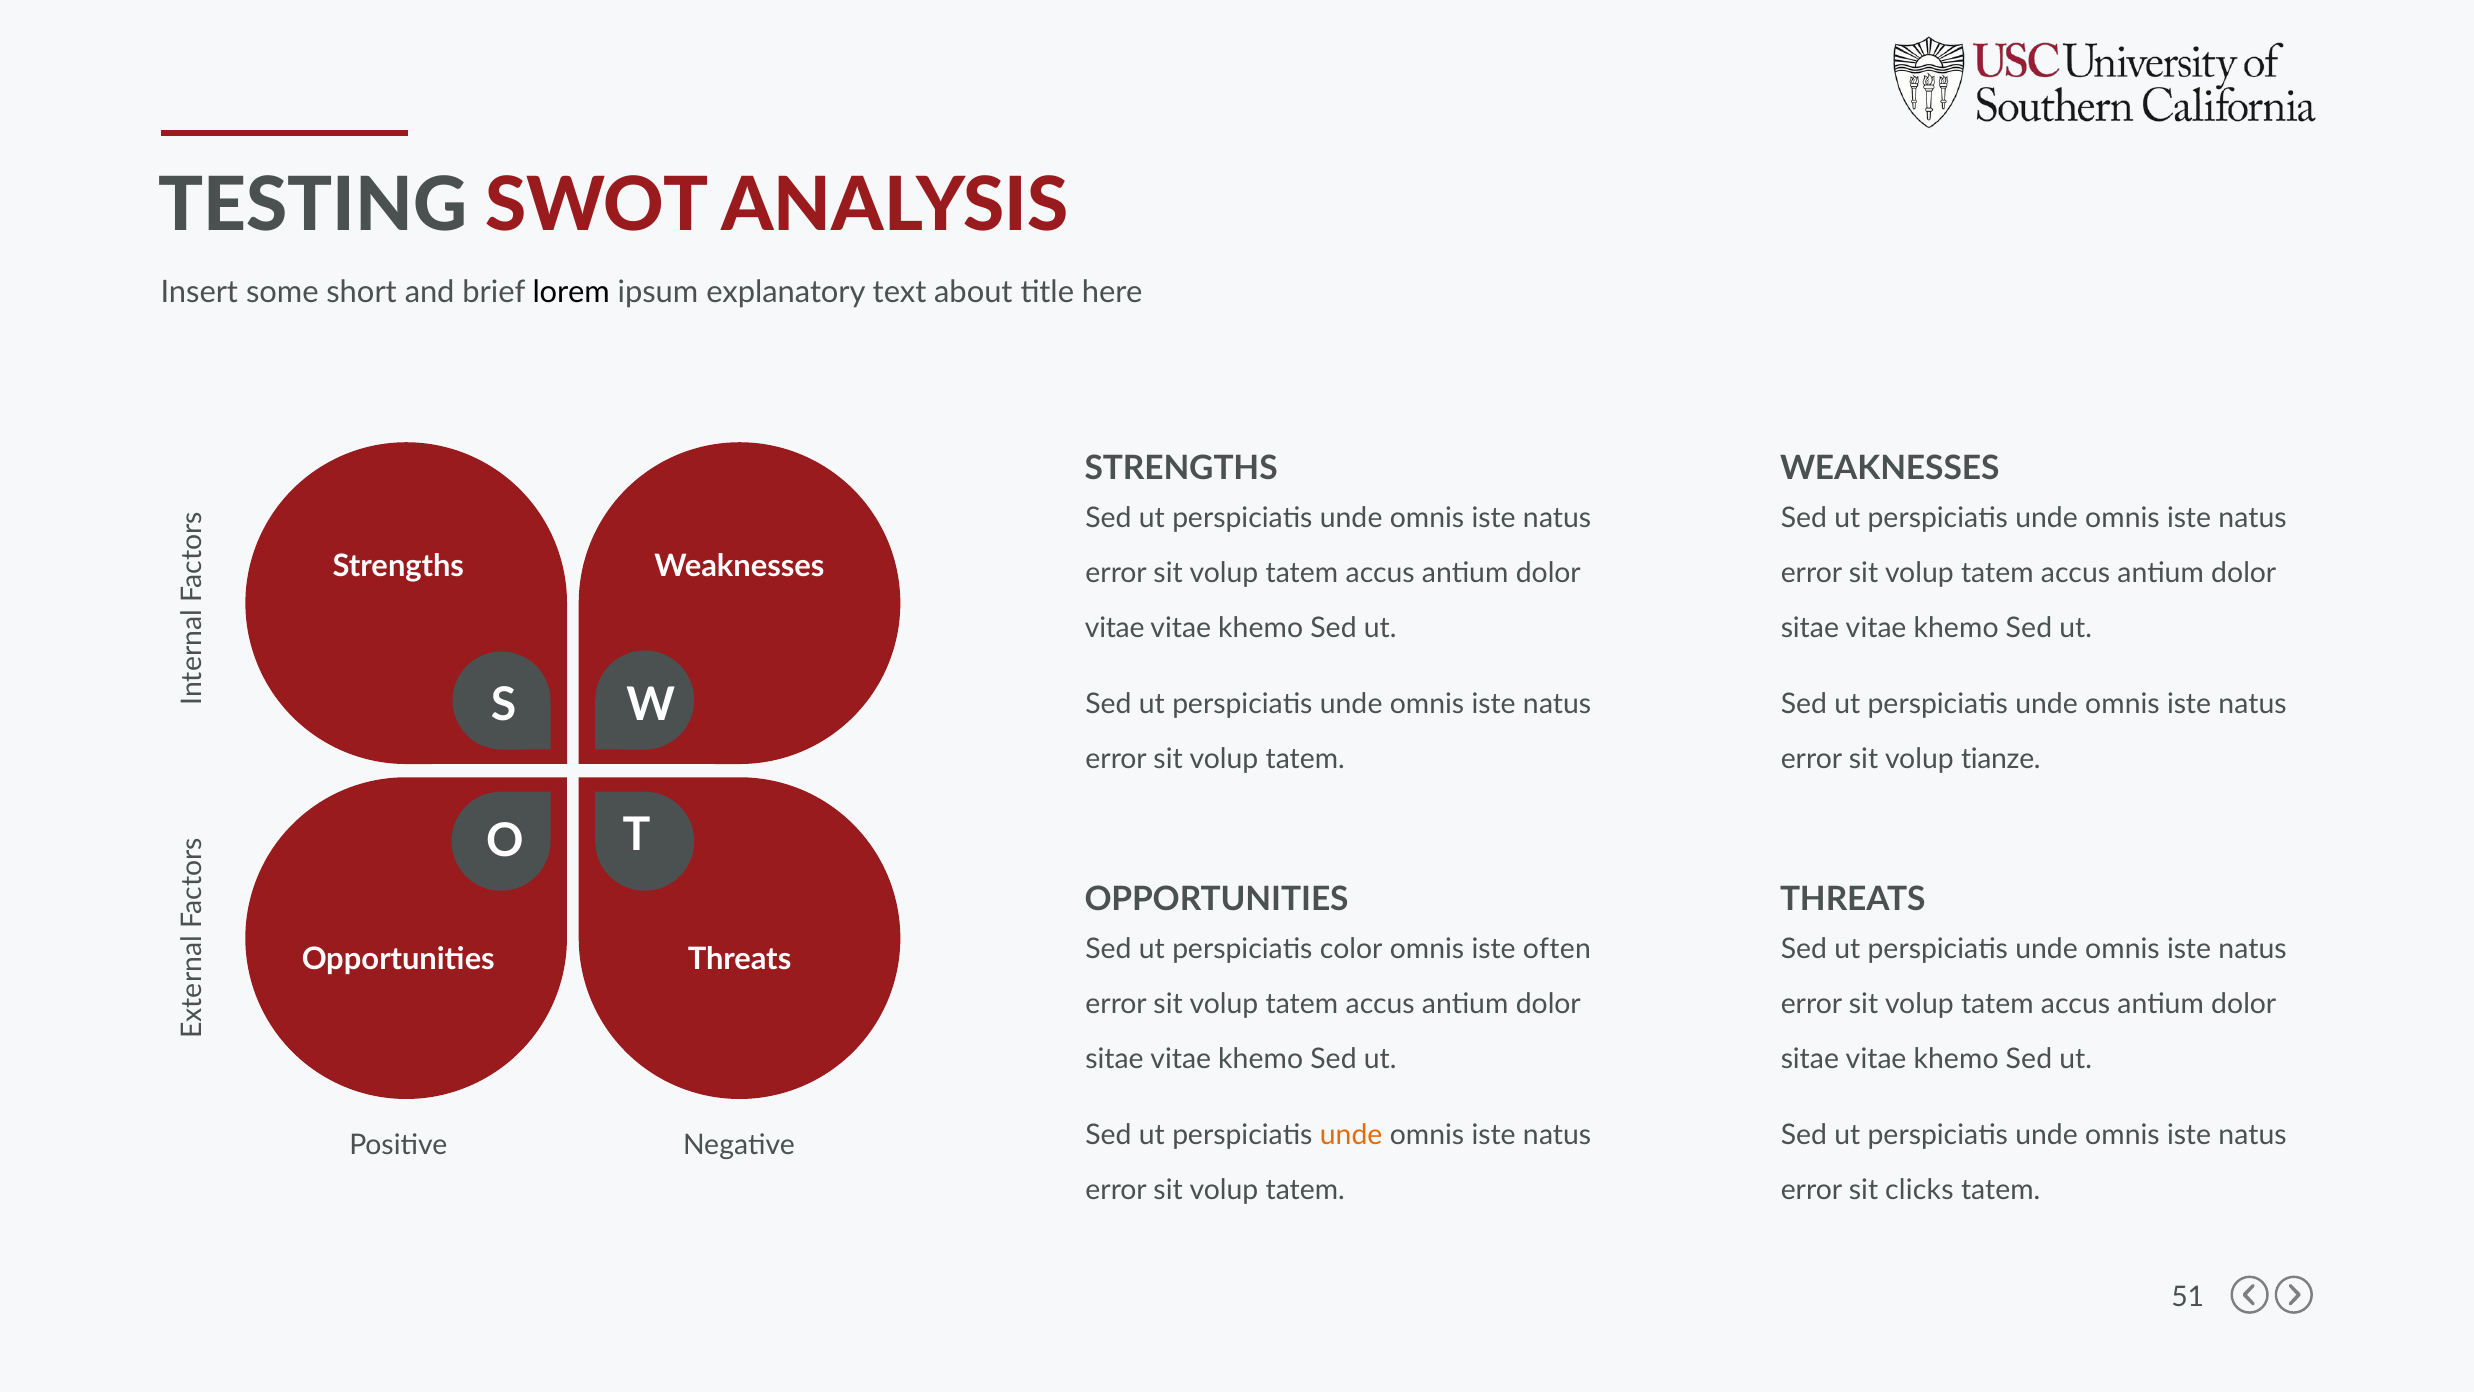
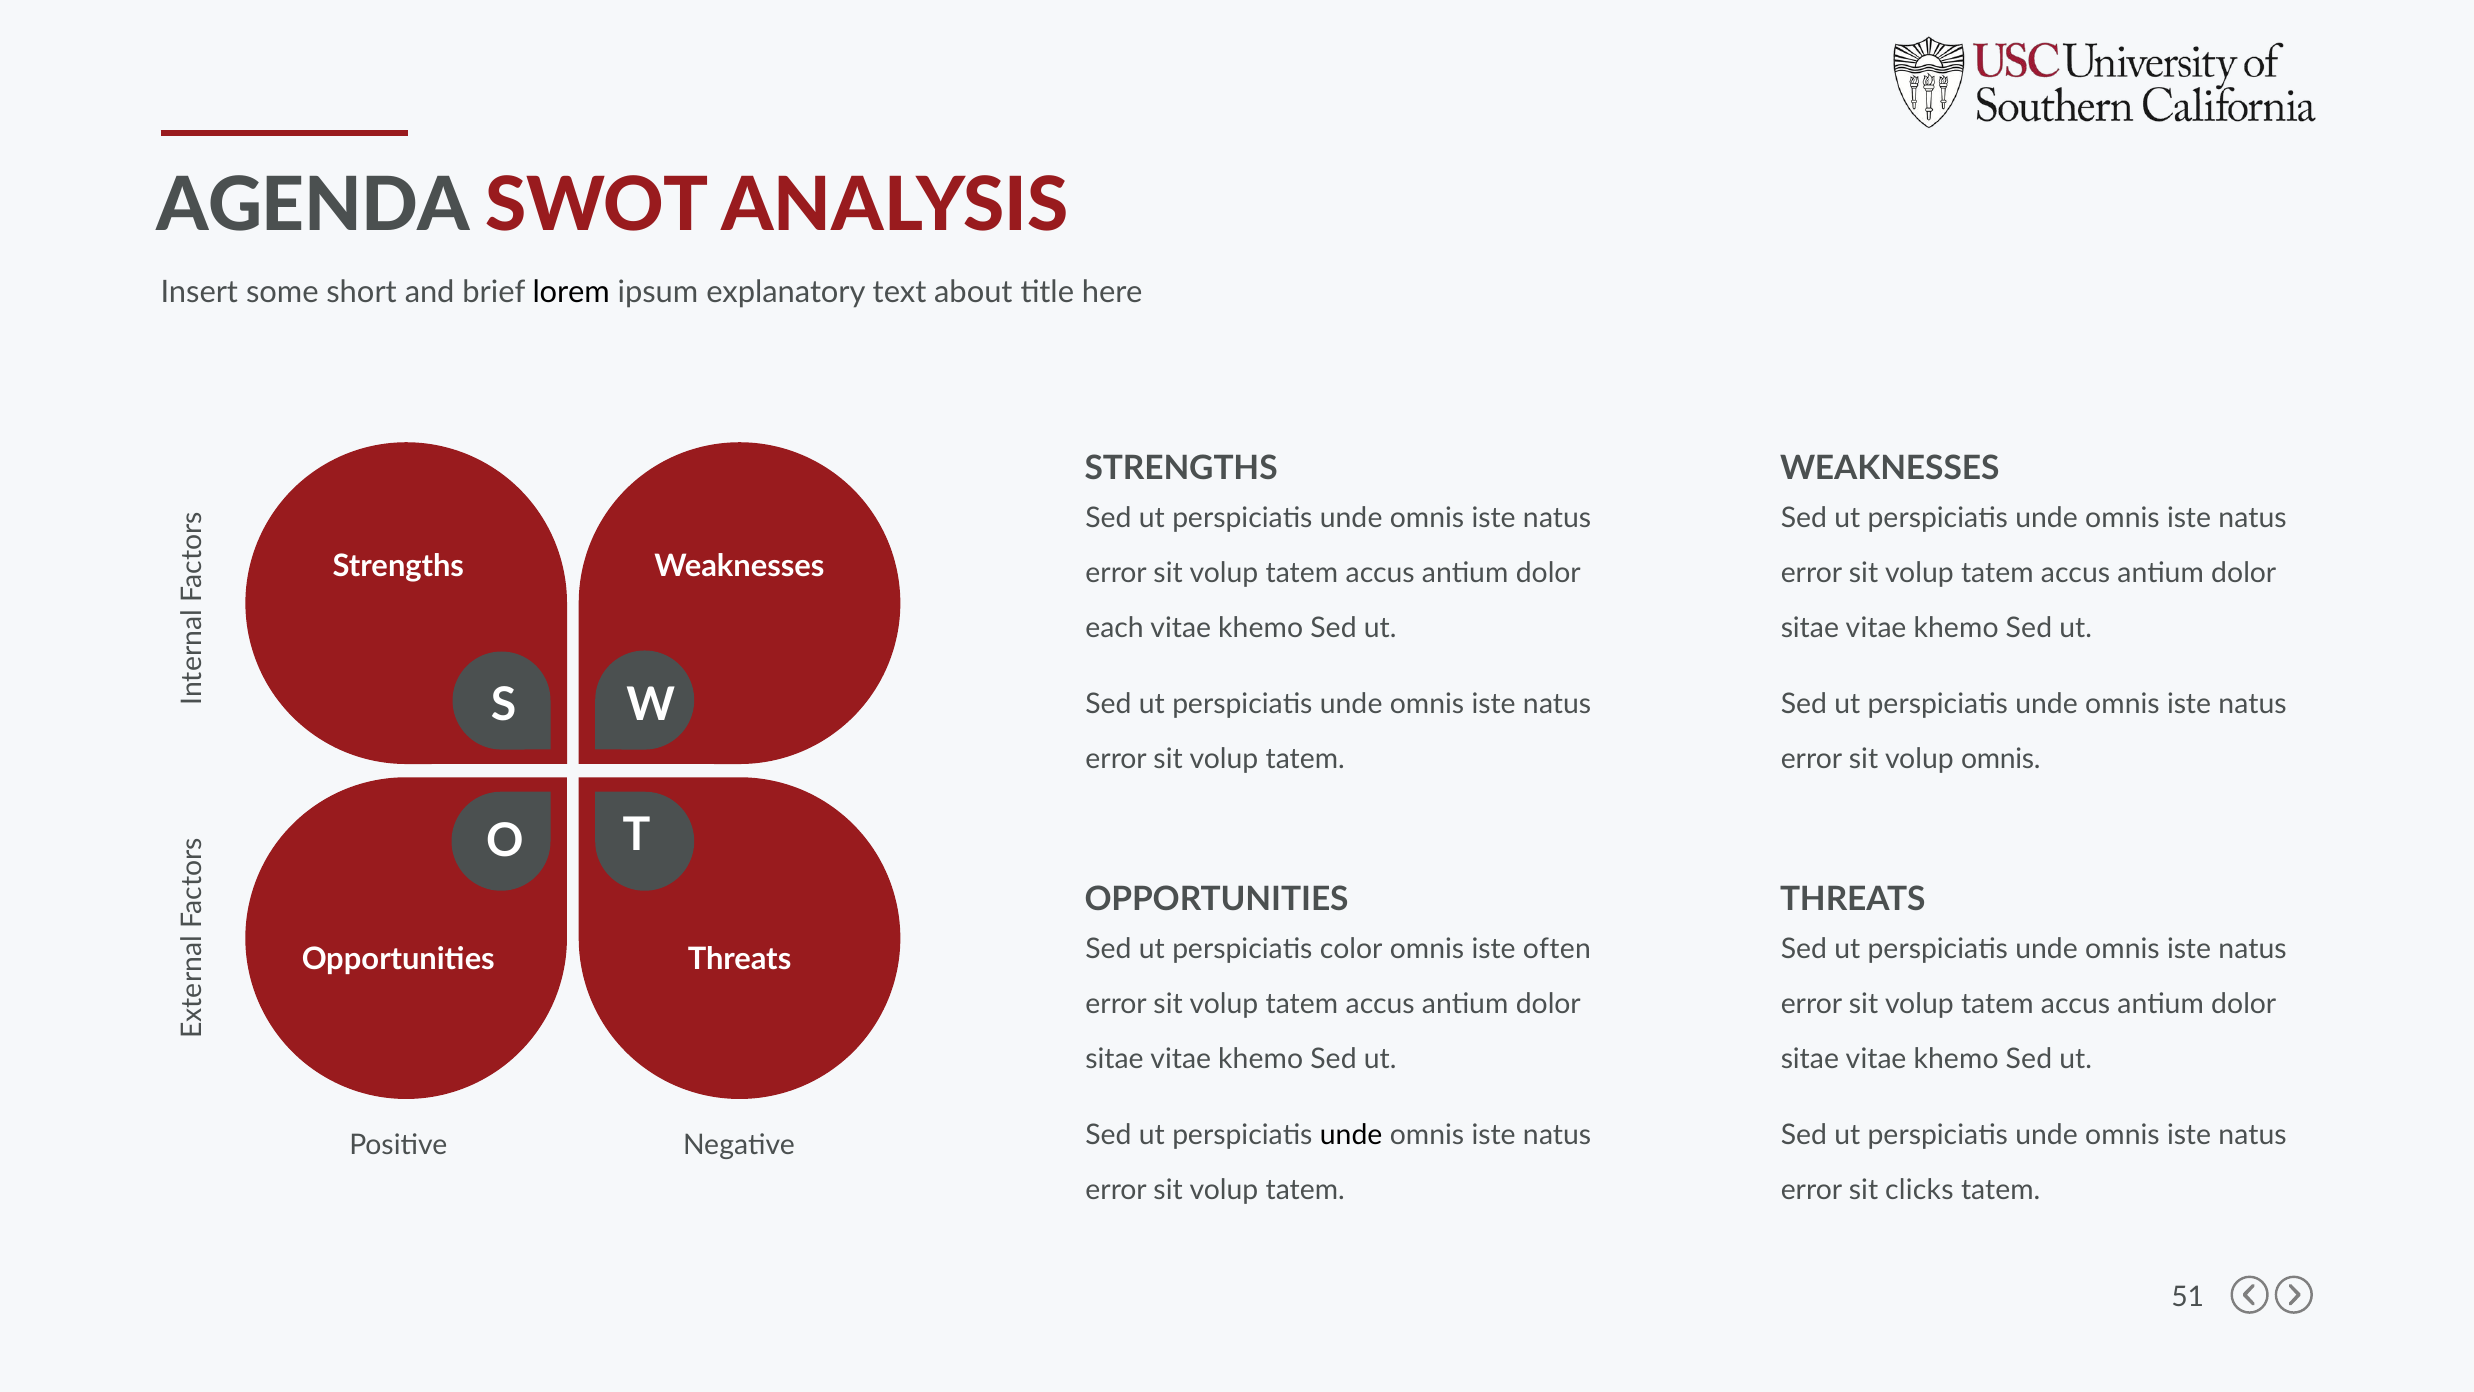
TESTING: TESTING -> AGENDA
vitae at (1115, 628): vitae -> each
volup tianze: tianze -> omnis
unde at (1351, 1135) colour: orange -> black
